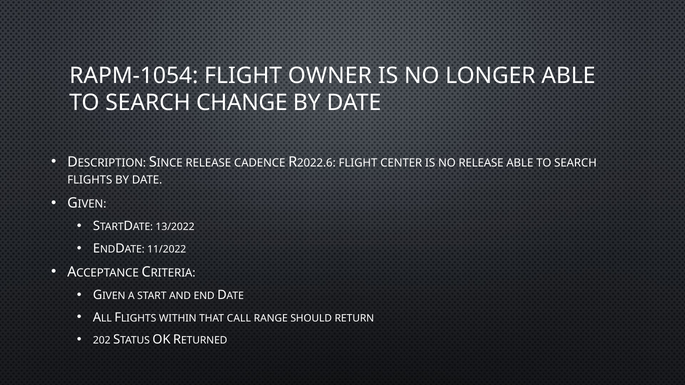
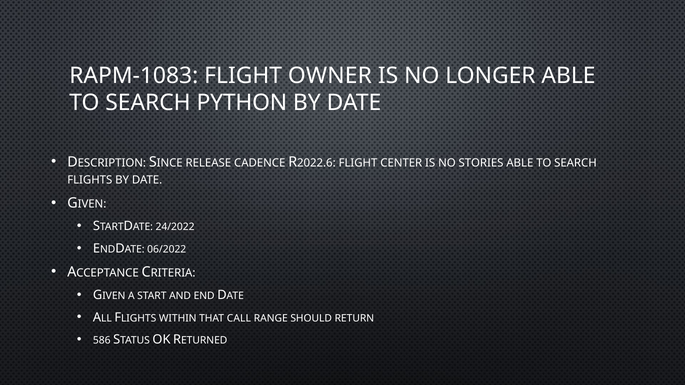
RAPM-1054: RAPM-1054 -> RAPM-1083
CHANGE: CHANGE -> PYTHON
NO RELEASE: RELEASE -> STORIES
13/2022: 13/2022 -> 24/2022
11/2022: 11/2022 -> 06/2022
202: 202 -> 586
